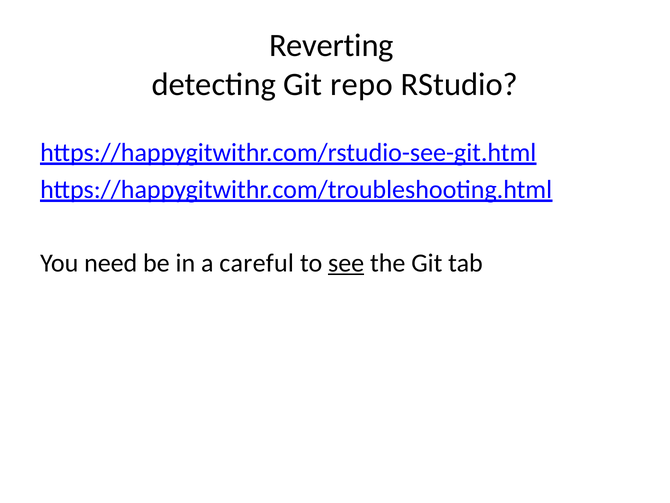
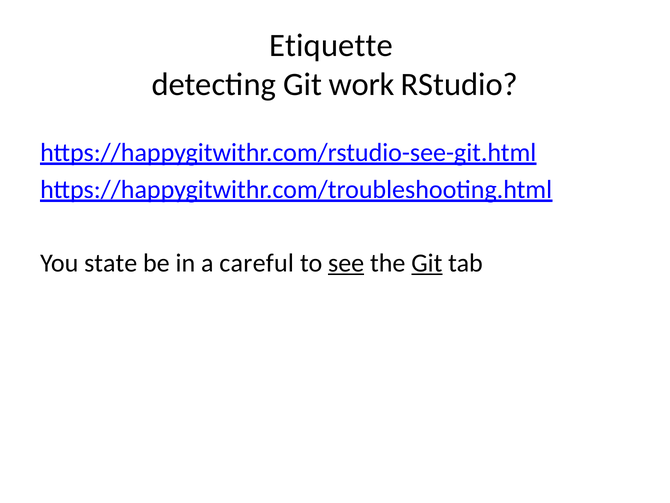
Reverting: Reverting -> Etiquette
repo: repo -> work
need: need -> state
Git at (427, 263) underline: none -> present
